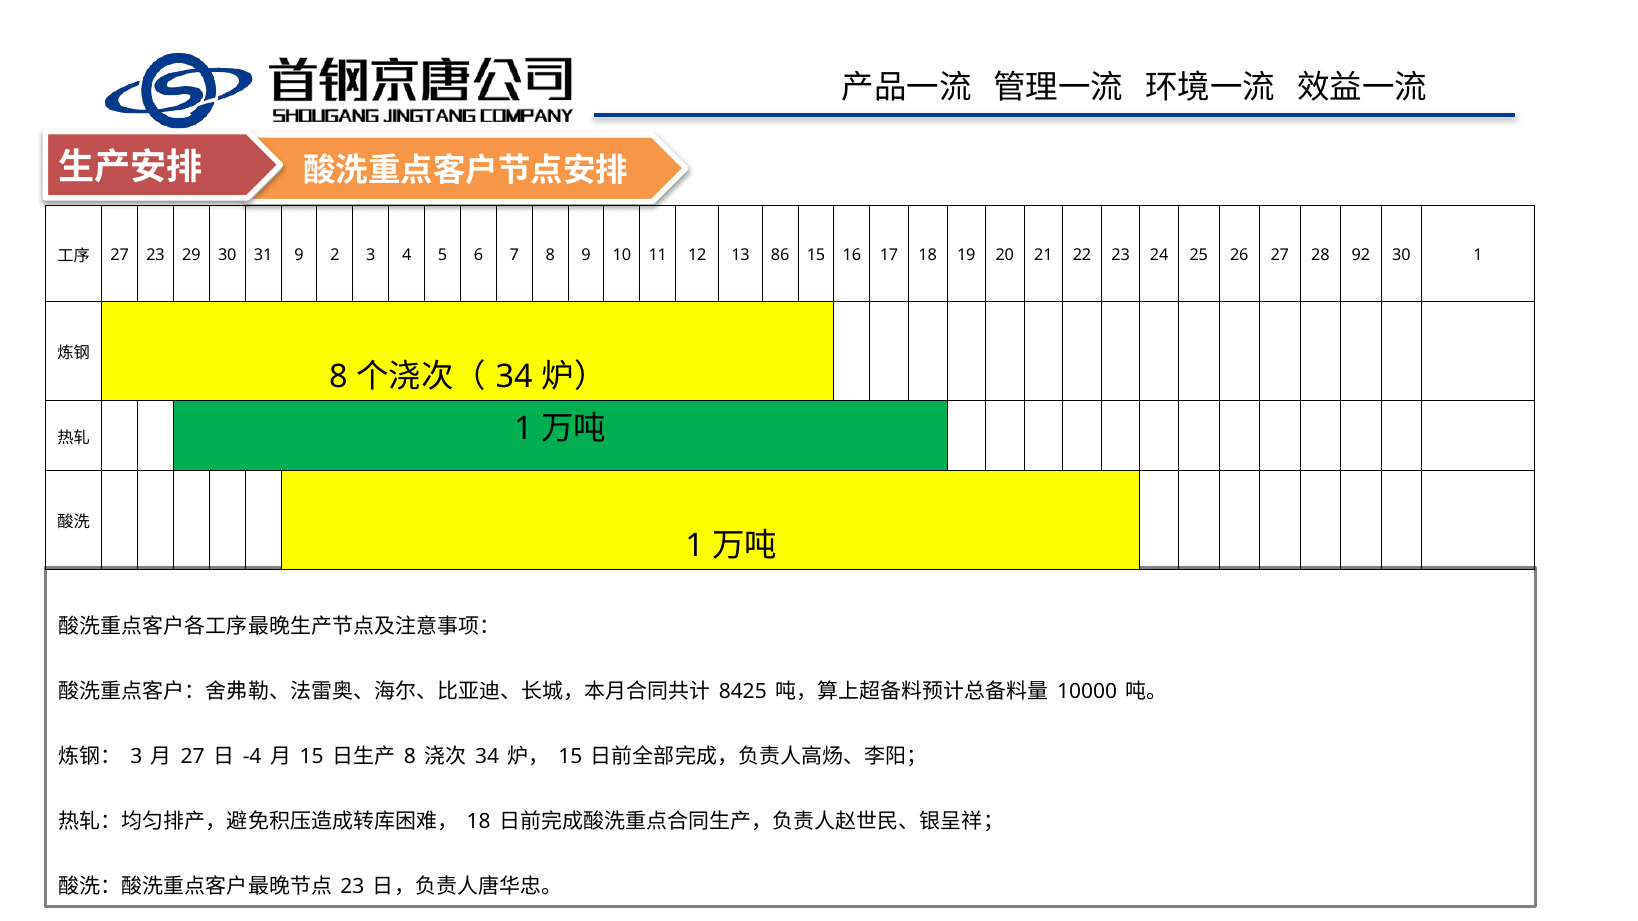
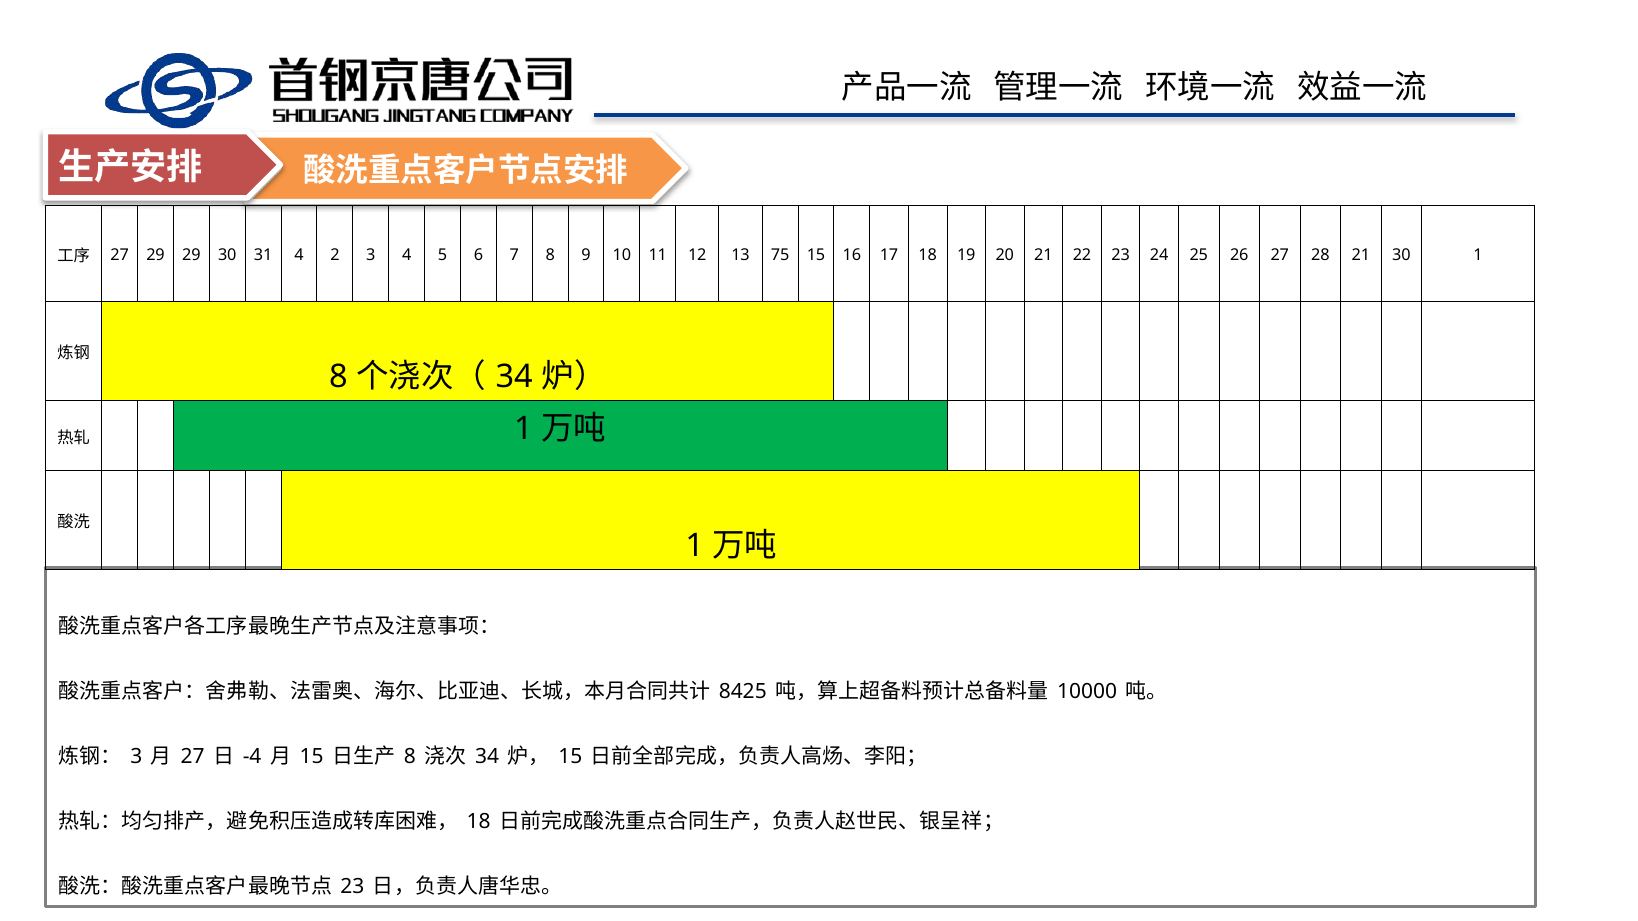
27 23: 23 -> 29
31 9: 9 -> 4
86: 86 -> 75
28 92: 92 -> 21
